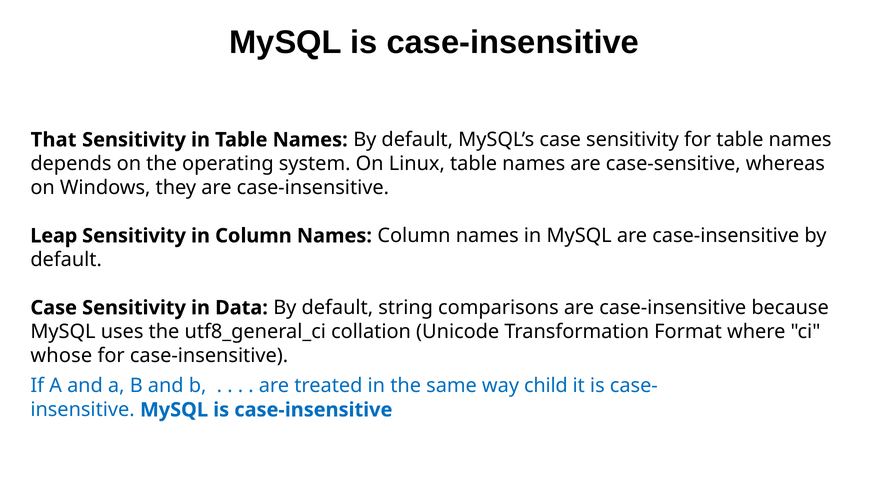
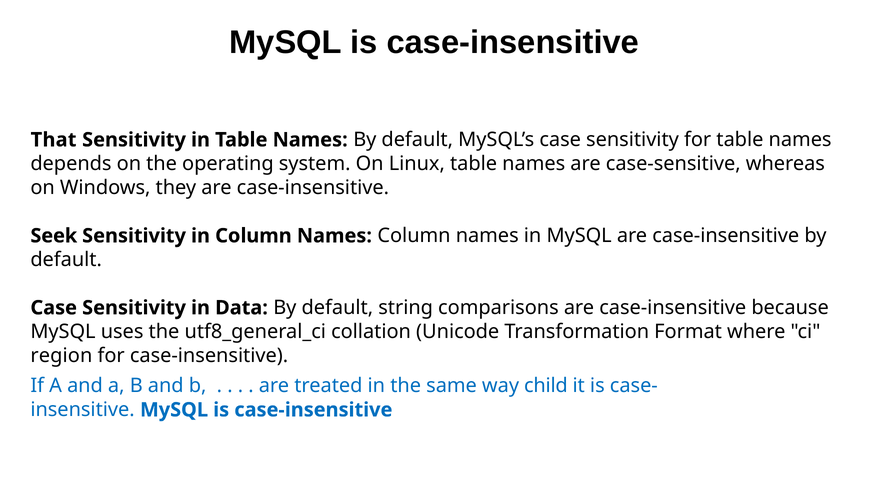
Leap: Leap -> Seek
whose: whose -> region
